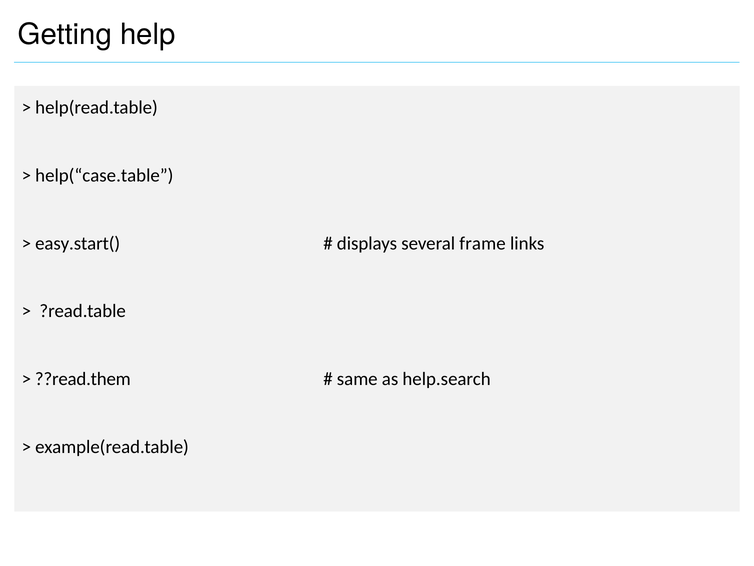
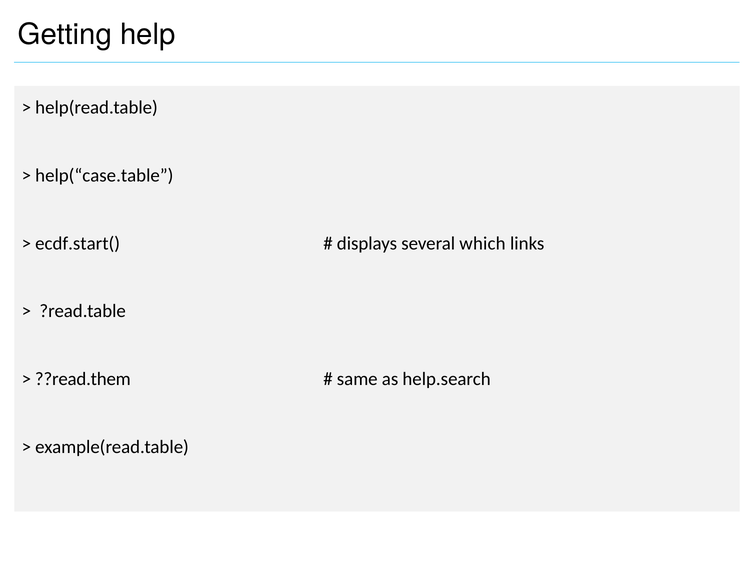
easy.start(: easy.start( -> ecdf.start(
frame: frame -> which
